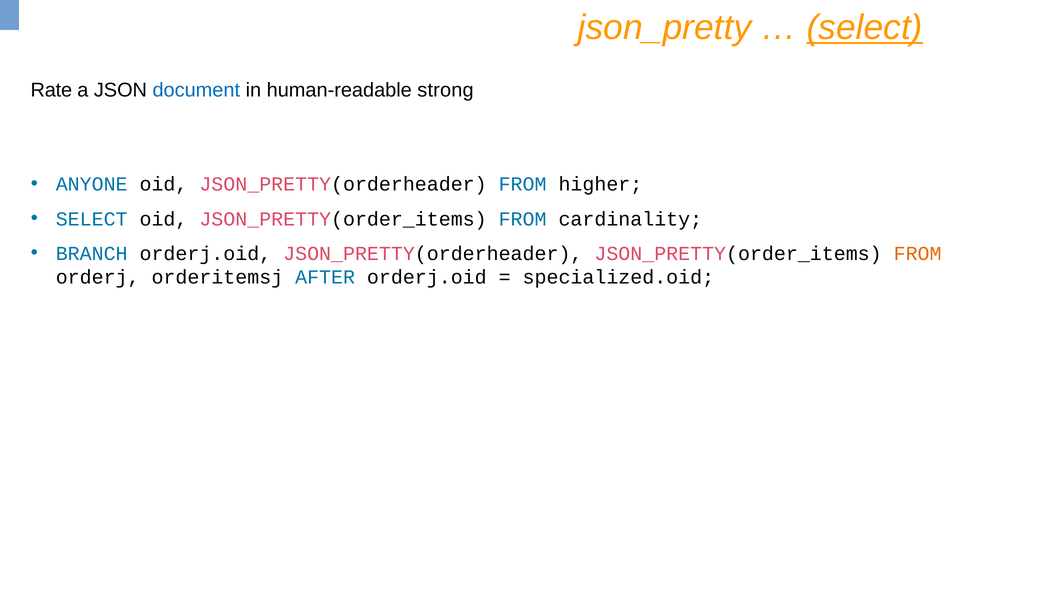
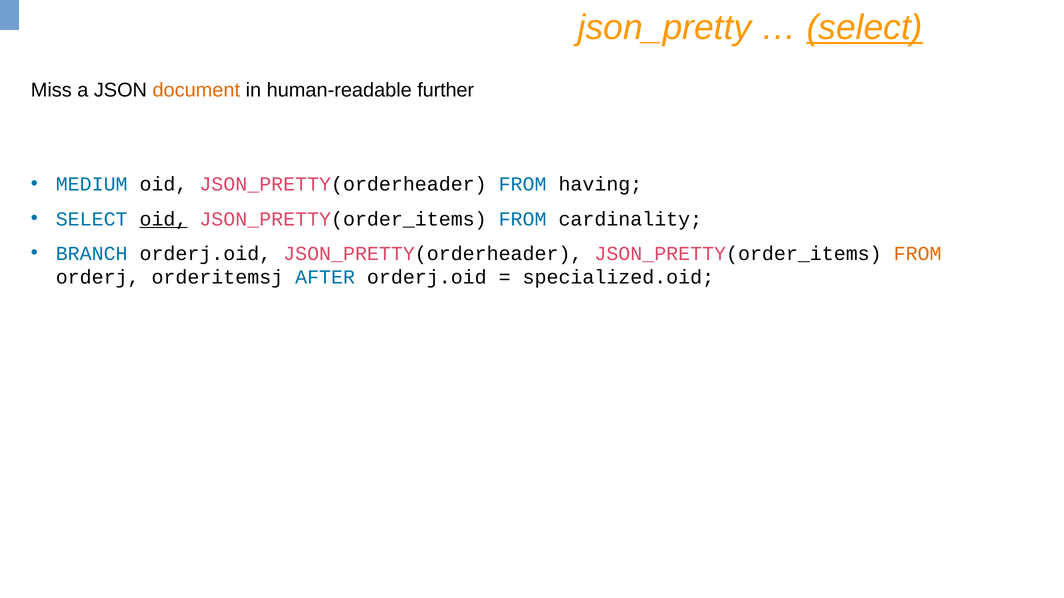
Rate: Rate -> Miss
document colour: blue -> orange
strong: strong -> further
ANYONE: ANYONE -> MEDIUM
higher: higher -> having
oid at (163, 219) underline: none -> present
